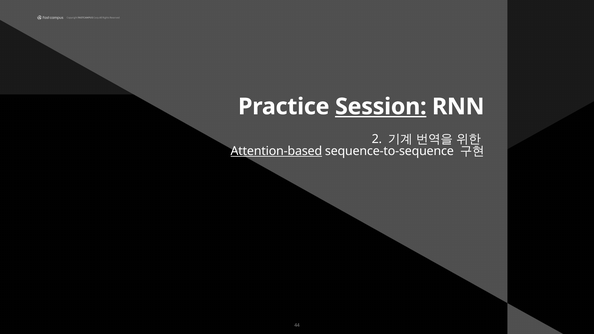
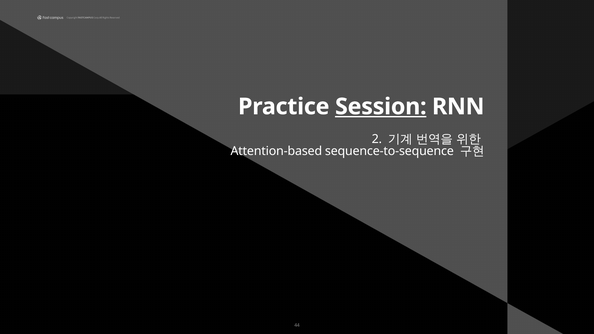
Attention-based underline: present -> none
